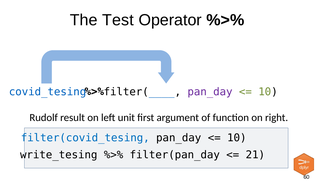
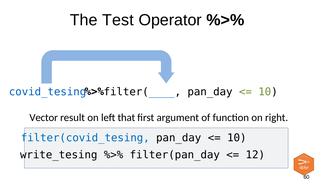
pan_day at (210, 92) colour: purple -> black
Rudolf: Rudolf -> Vector
unit: unit -> that
21: 21 -> 12
